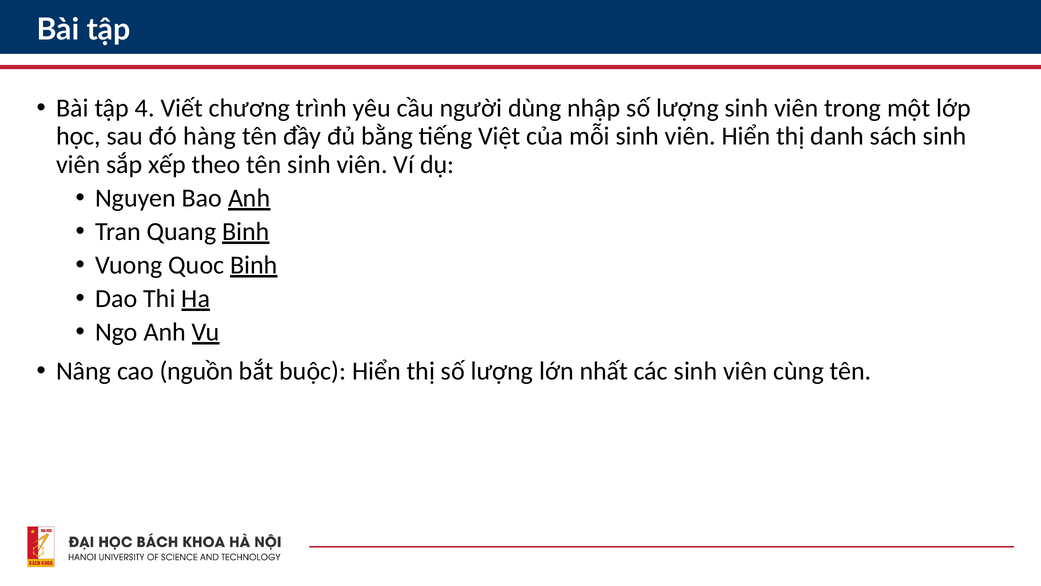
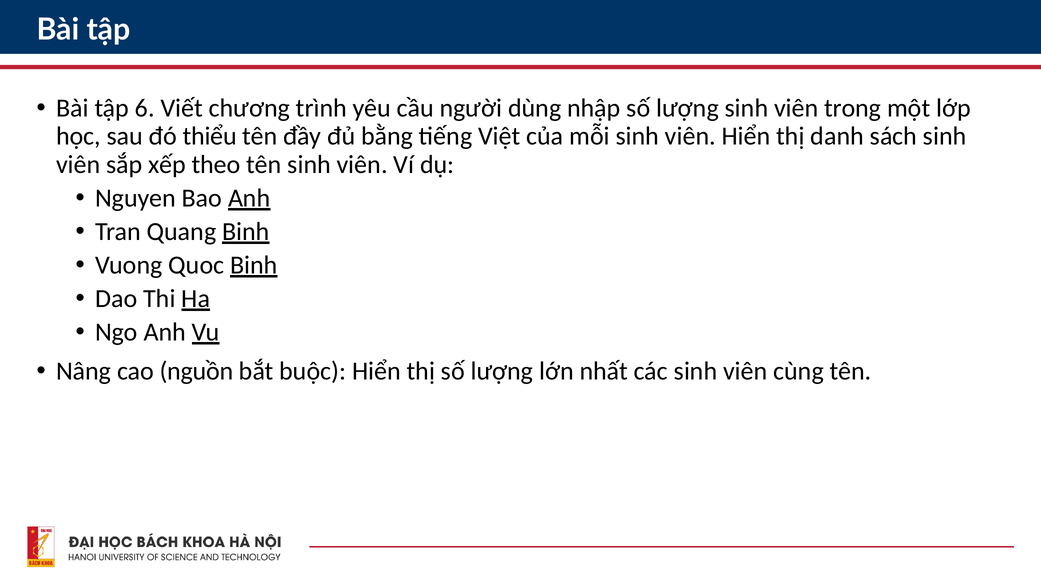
4: 4 -> 6
hàng: hàng -> thiểu
